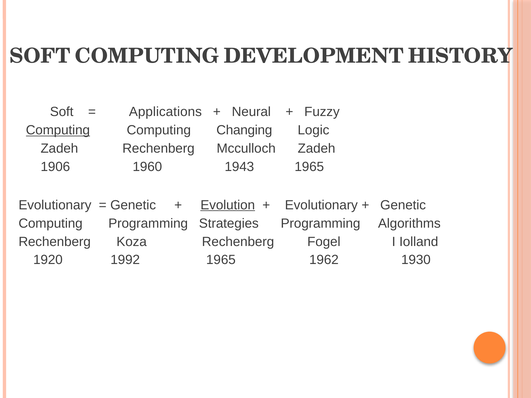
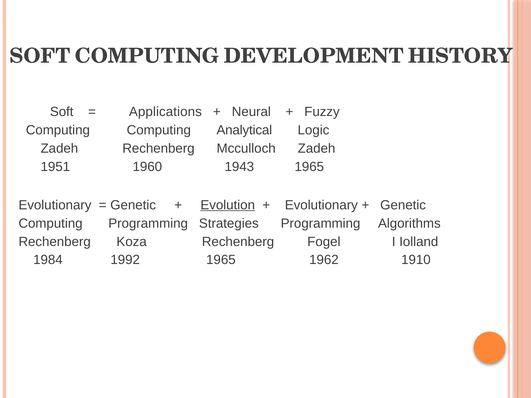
Computing at (58, 130) underline: present -> none
Changing: Changing -> Analytical
1906: 1906 -> 1951
1920: 1920 -> 1984
1930: 1930 -> 1910
